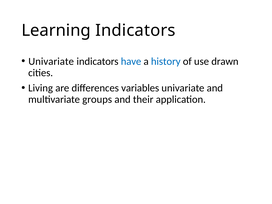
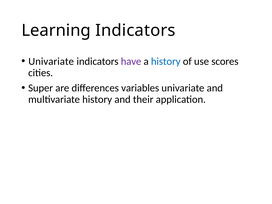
have colour: blue -> purple
drawn: drawn -> scores
Living: Living -> Super
multivariate groups: groups -> history
